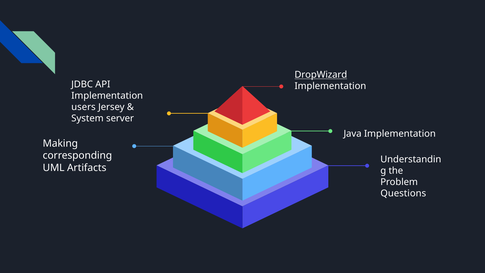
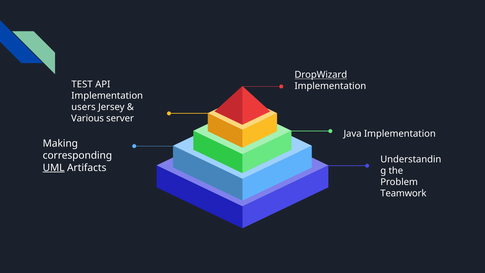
JDBC: JDBC -> TEST
System: System -> Various
UML underline: none -> present
Questions: Questions -> Teamwork
